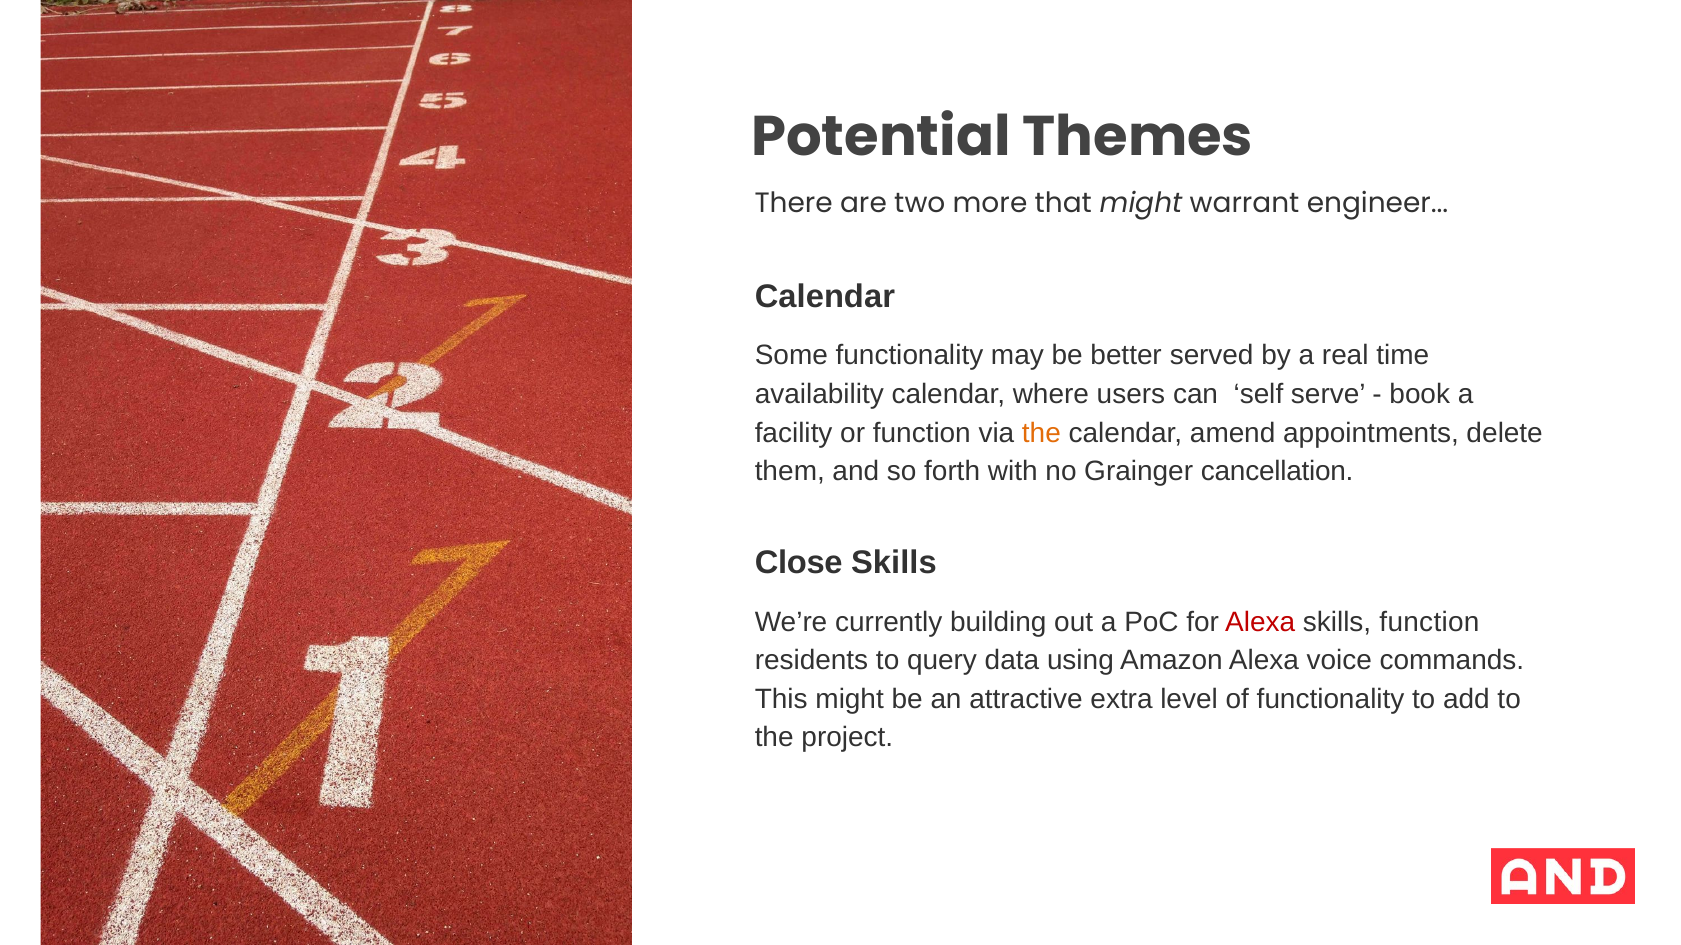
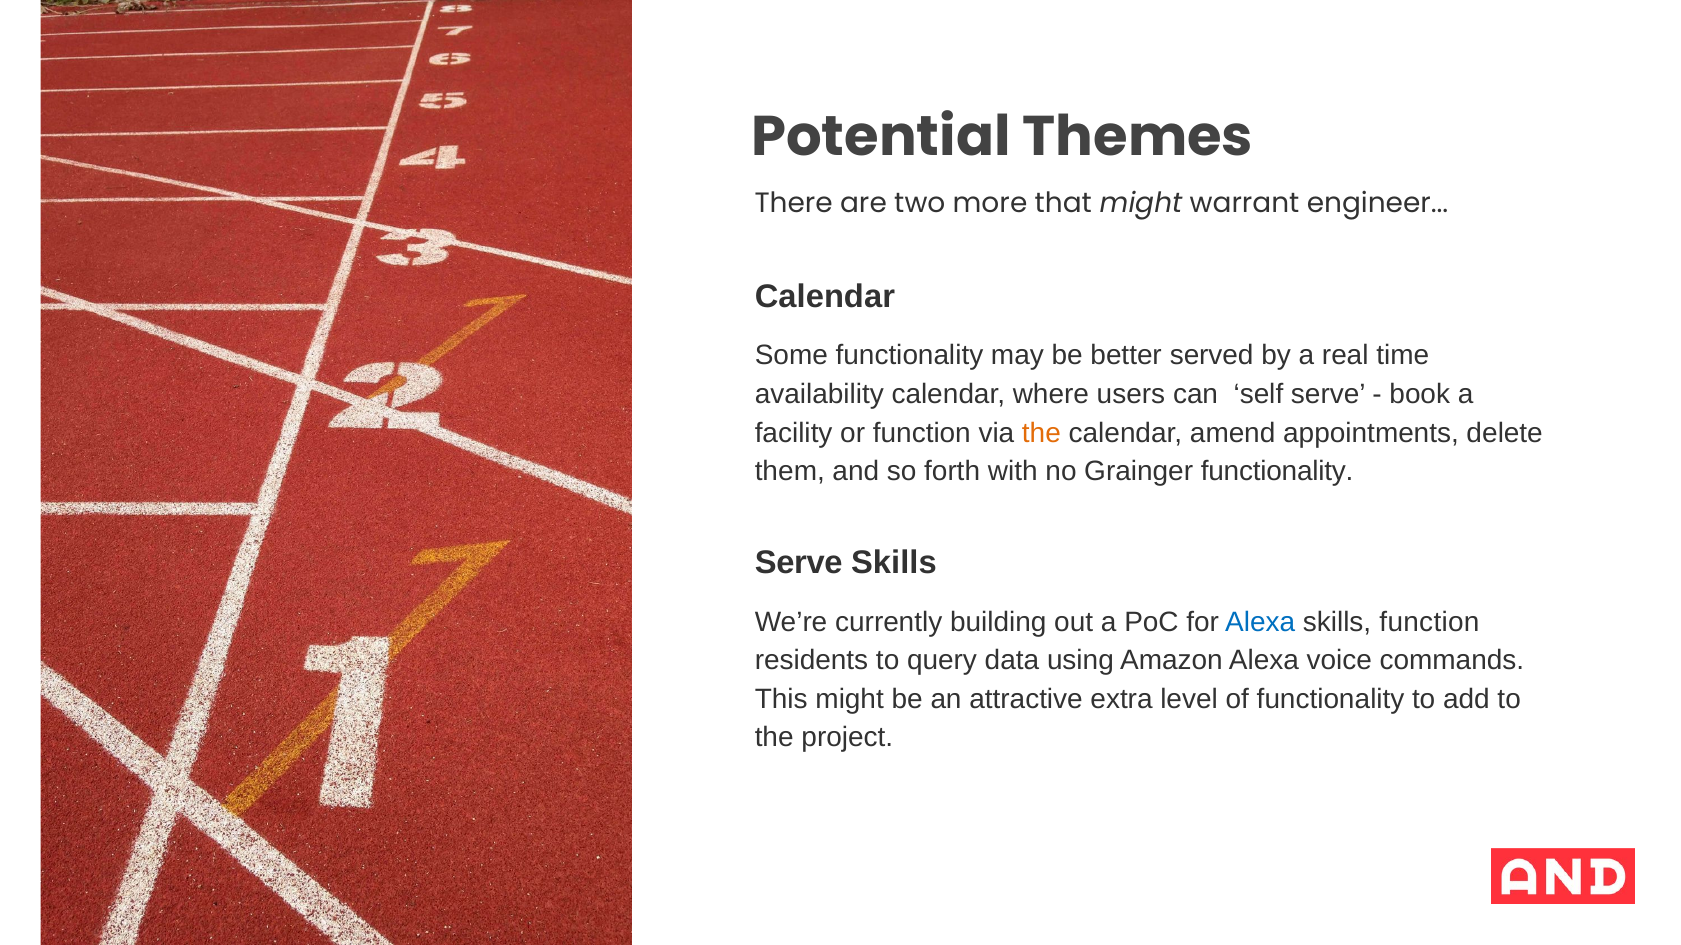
Grainger cancellation: cancellation -> functionality
Close at (799, 563): Close -> Serve
Alexa at (1260, 622) colour: red -> blue
